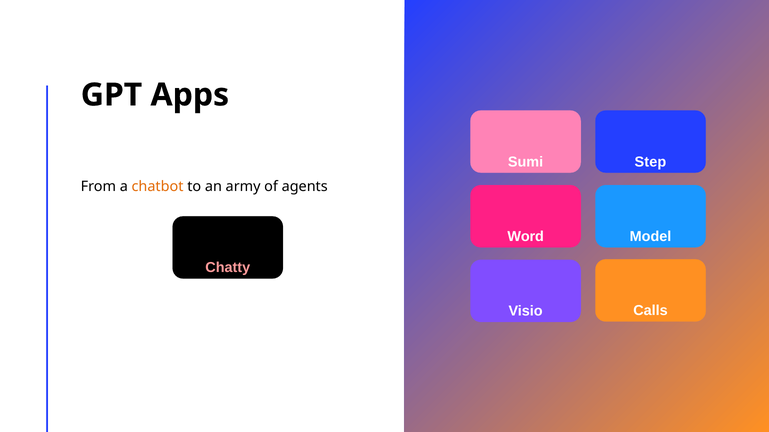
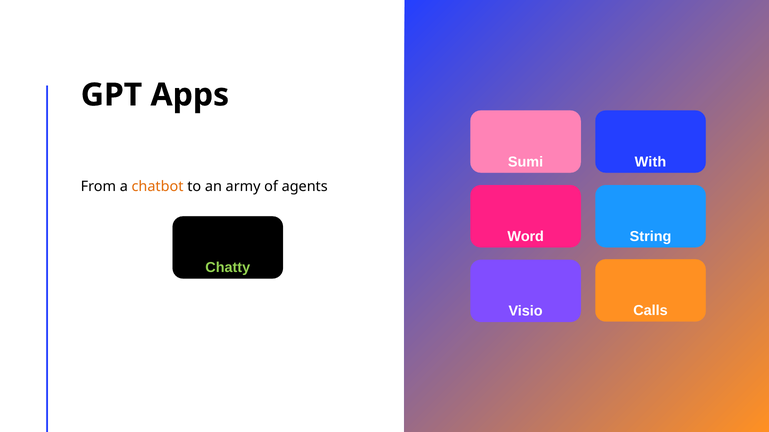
Step: Step -> With
Model: Model -> String
Chatty colour: pink -> light green
